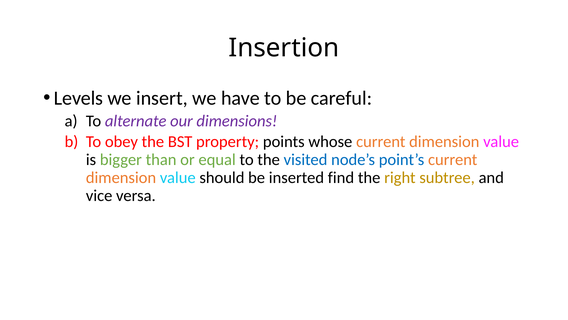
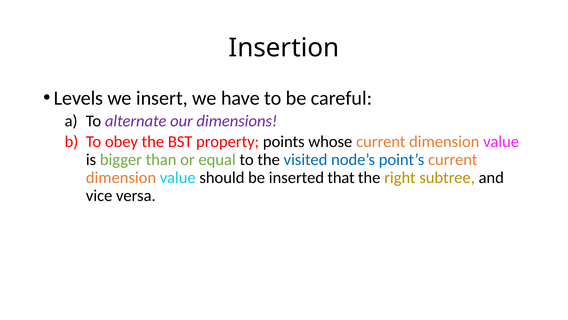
find: find -> that
